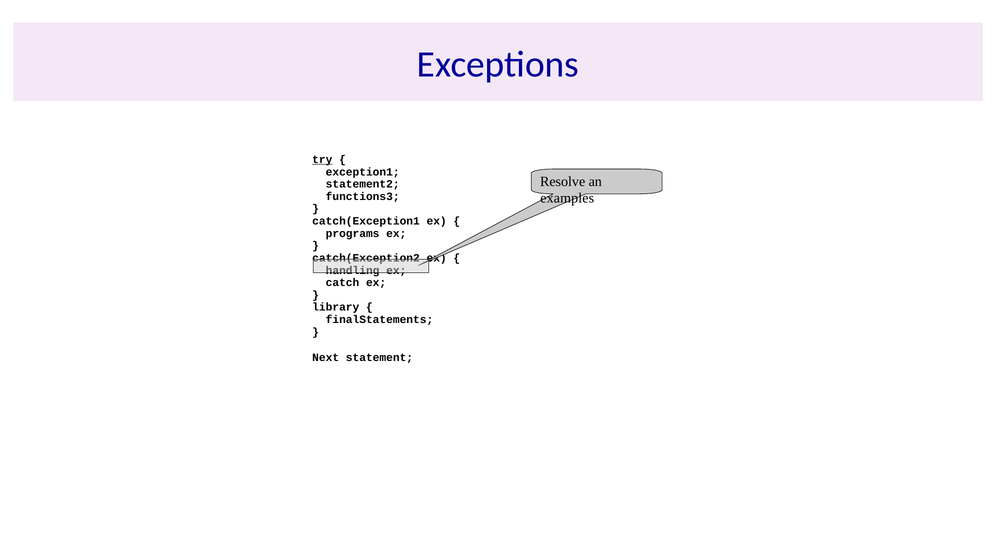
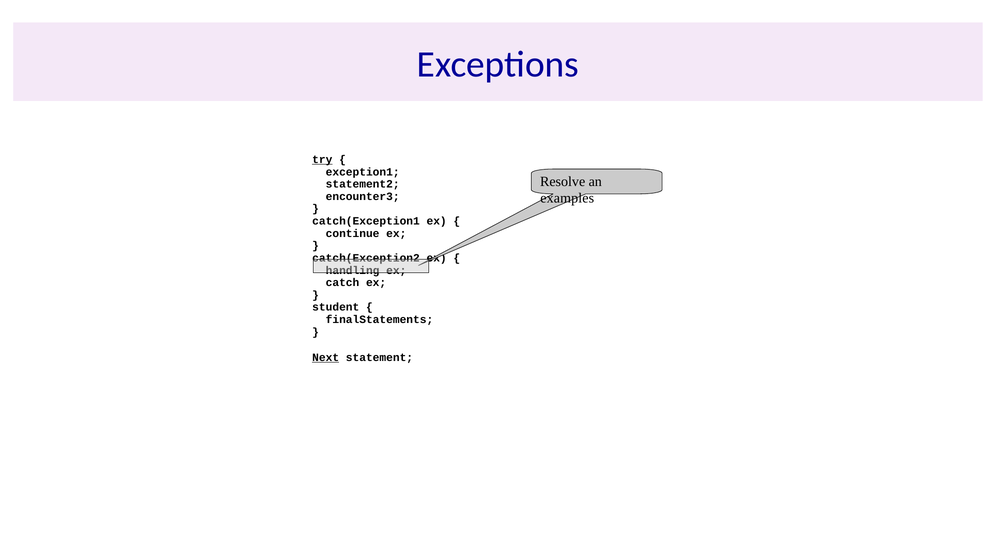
functions3: functions3 -> encounter3
programs: programs -> continue
library: library -> student
Next underline: none -> present
